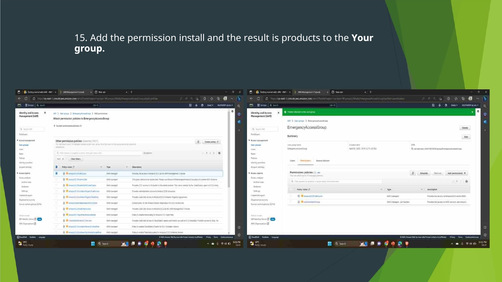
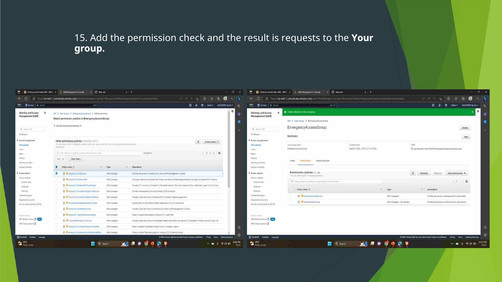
install: install -> check
products: products -> requests
